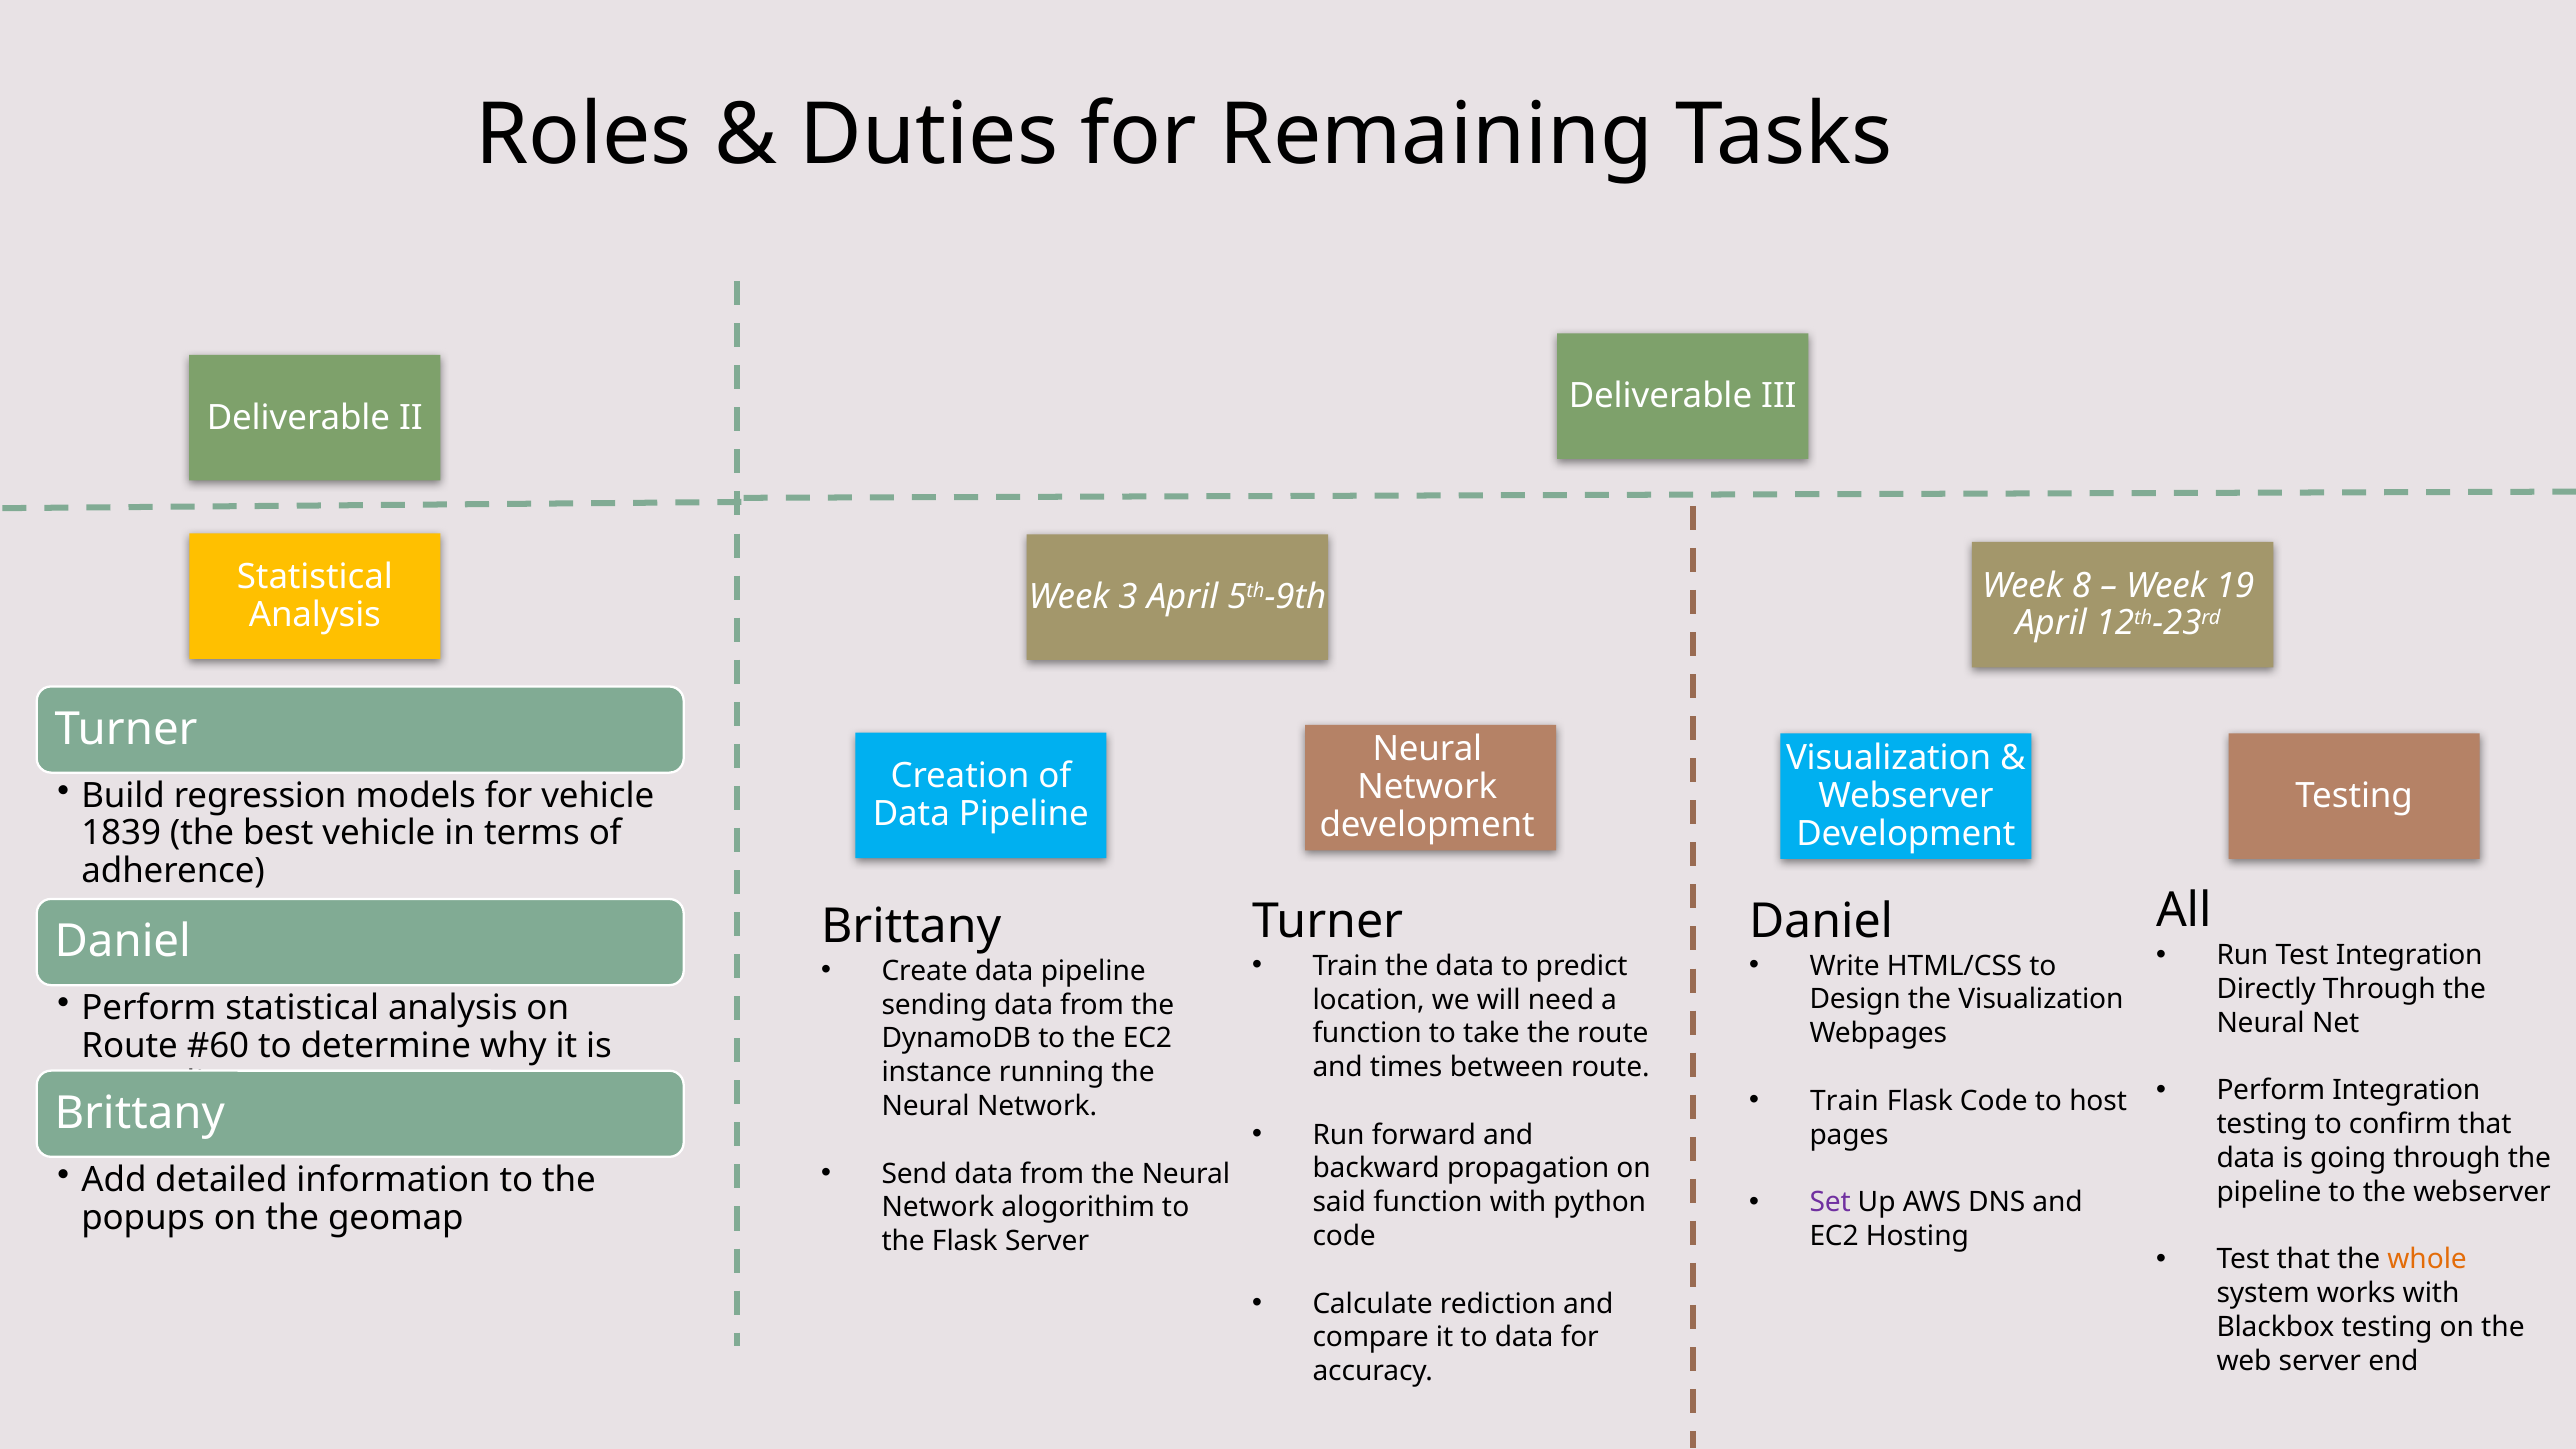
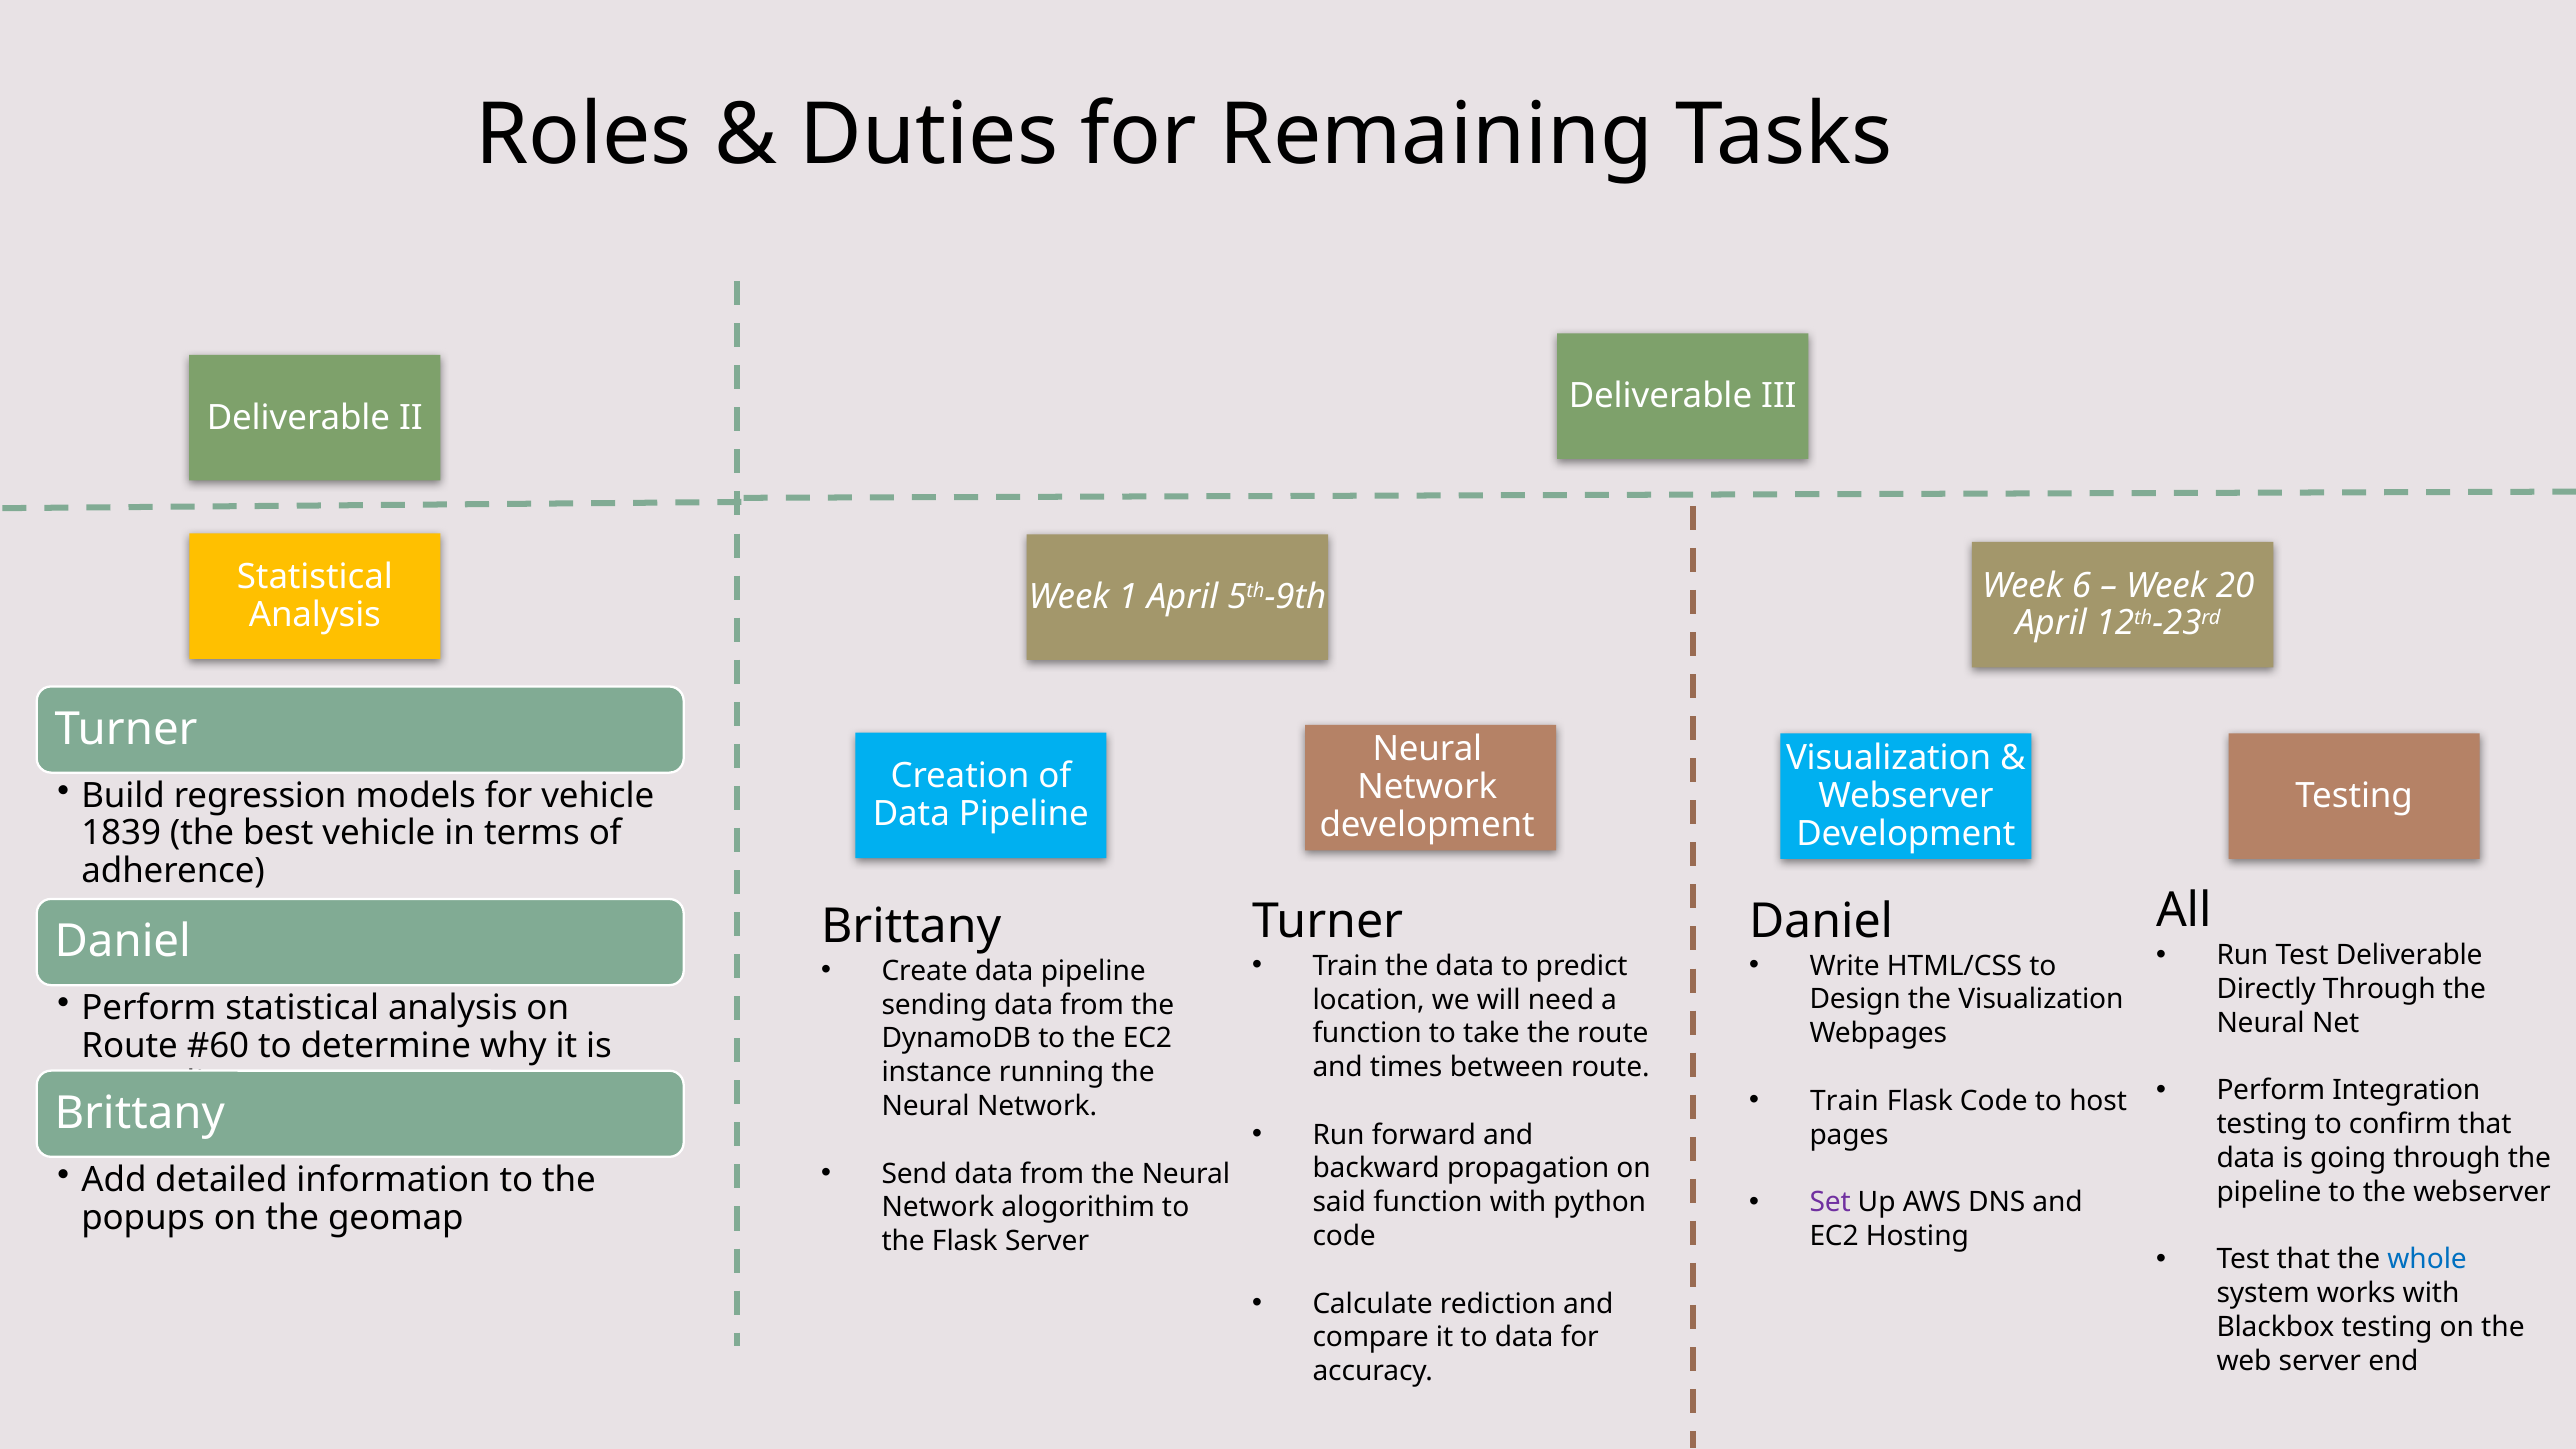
8: 8 -> 6
19: 19 -> 20
3: 3 -> 1
Test Integration: Integration -> Deliverable
whole colour: orange -> blue
